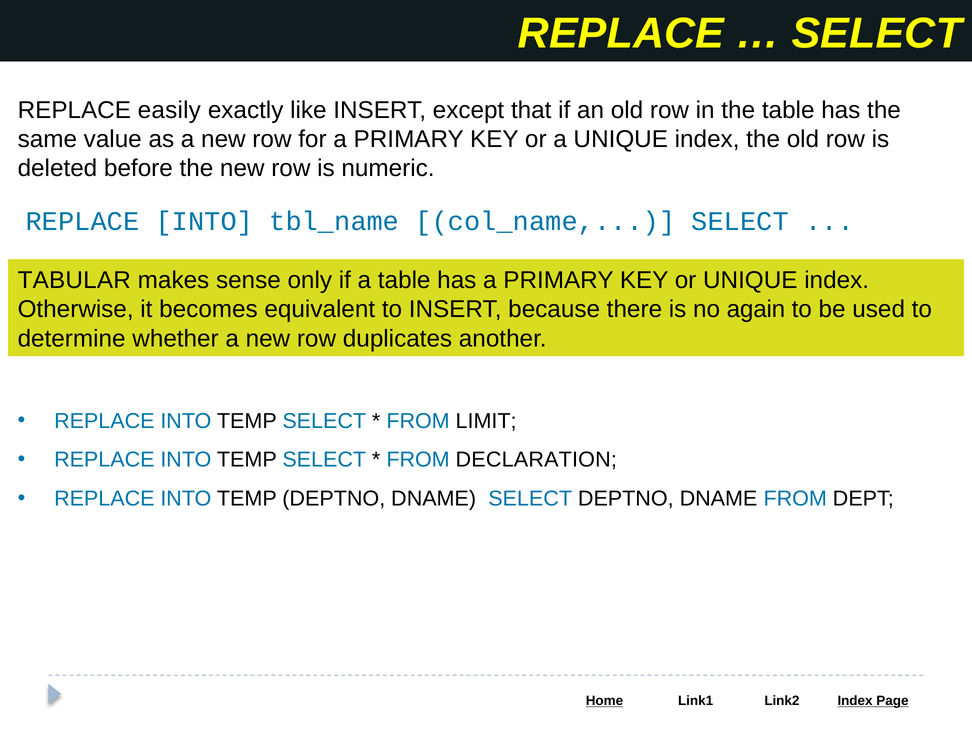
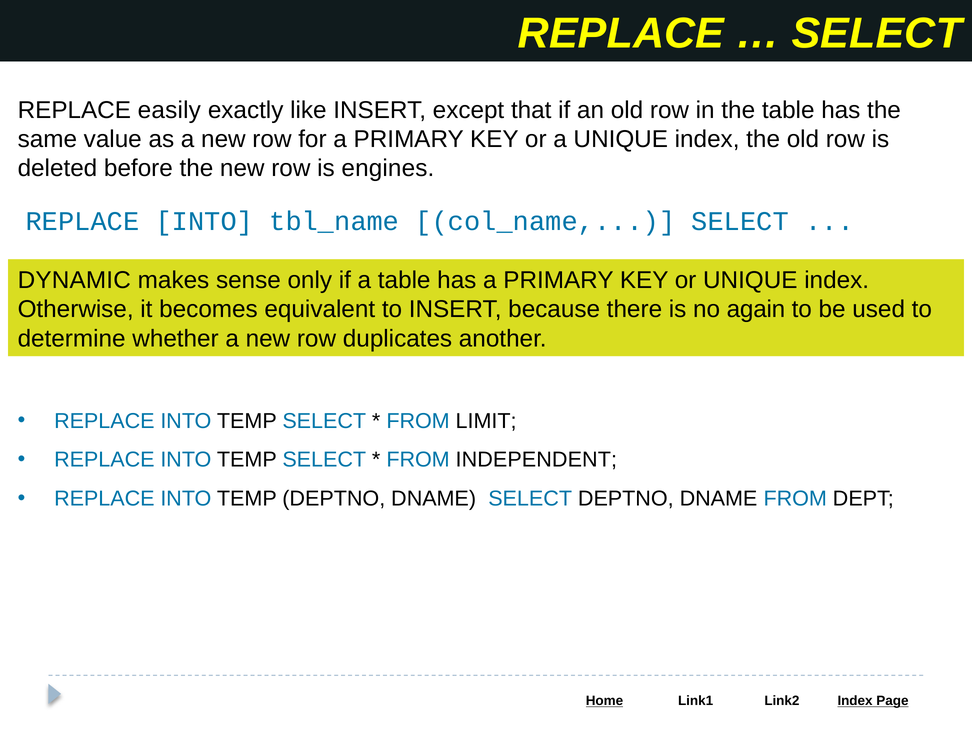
numeric: numeric -> engines
TABULAR: TABULAR -> DYNAMIC
DECLARATION: DECLARATION -> INDEPENDENT
